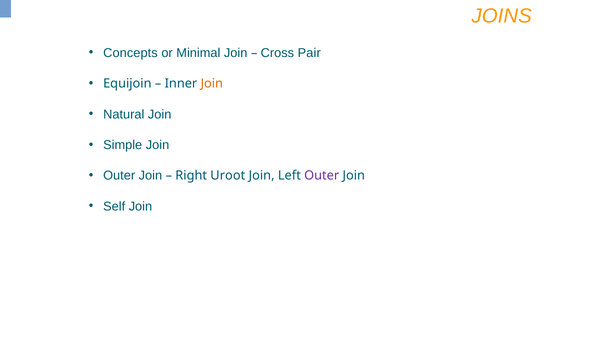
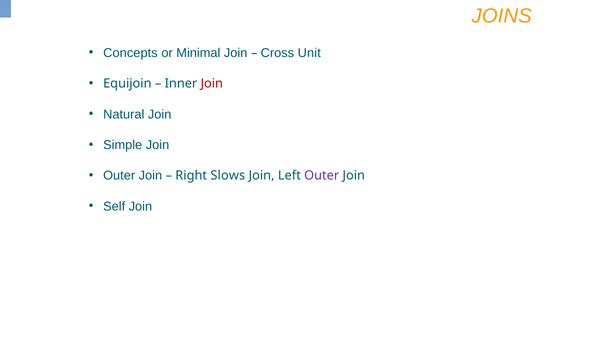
Pair: Pair -> Unit
Join at (212, 84) colour: orange -> red
Uroot: Uroot -> Slows
